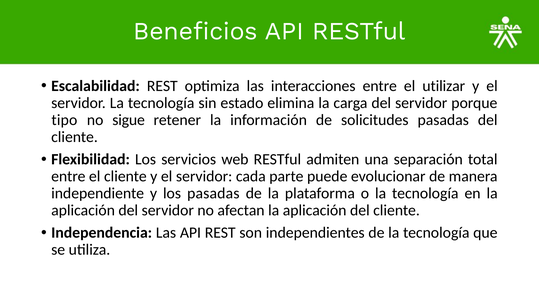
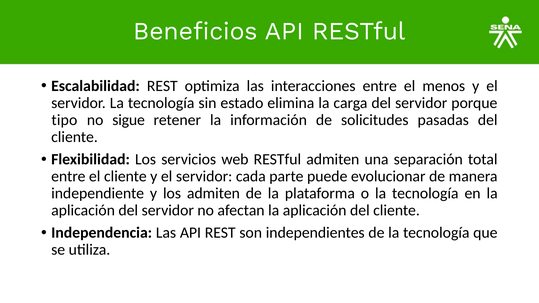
utilizar: utilizar -> menos
los pasadas: pasadas -> admiten
